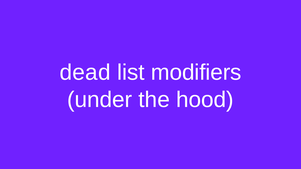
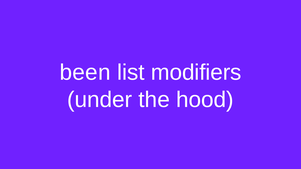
dead: dead -> been
